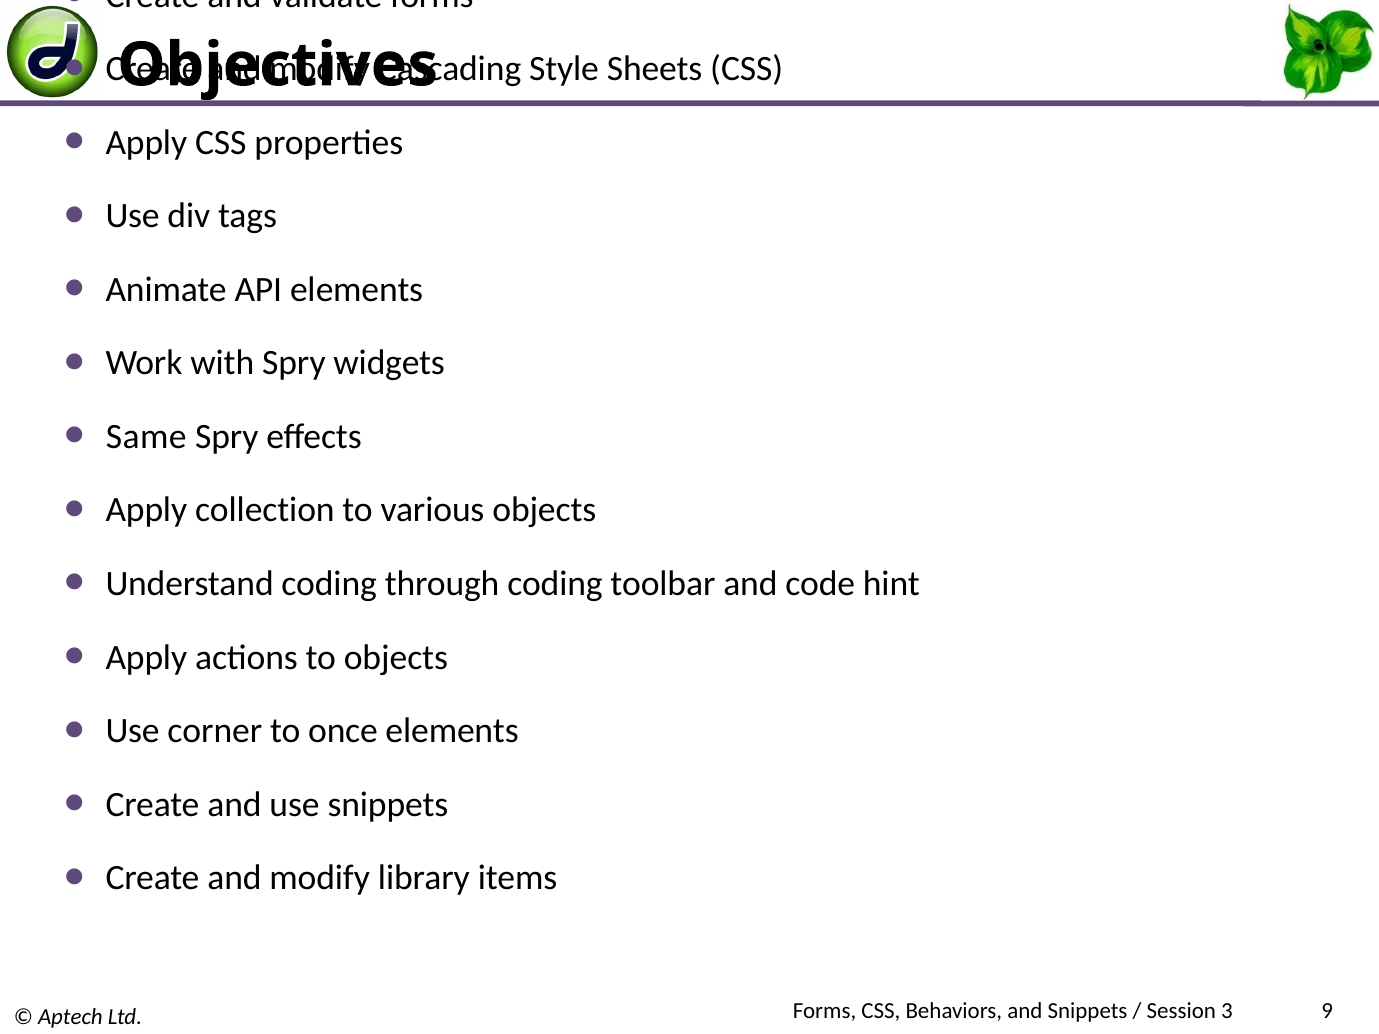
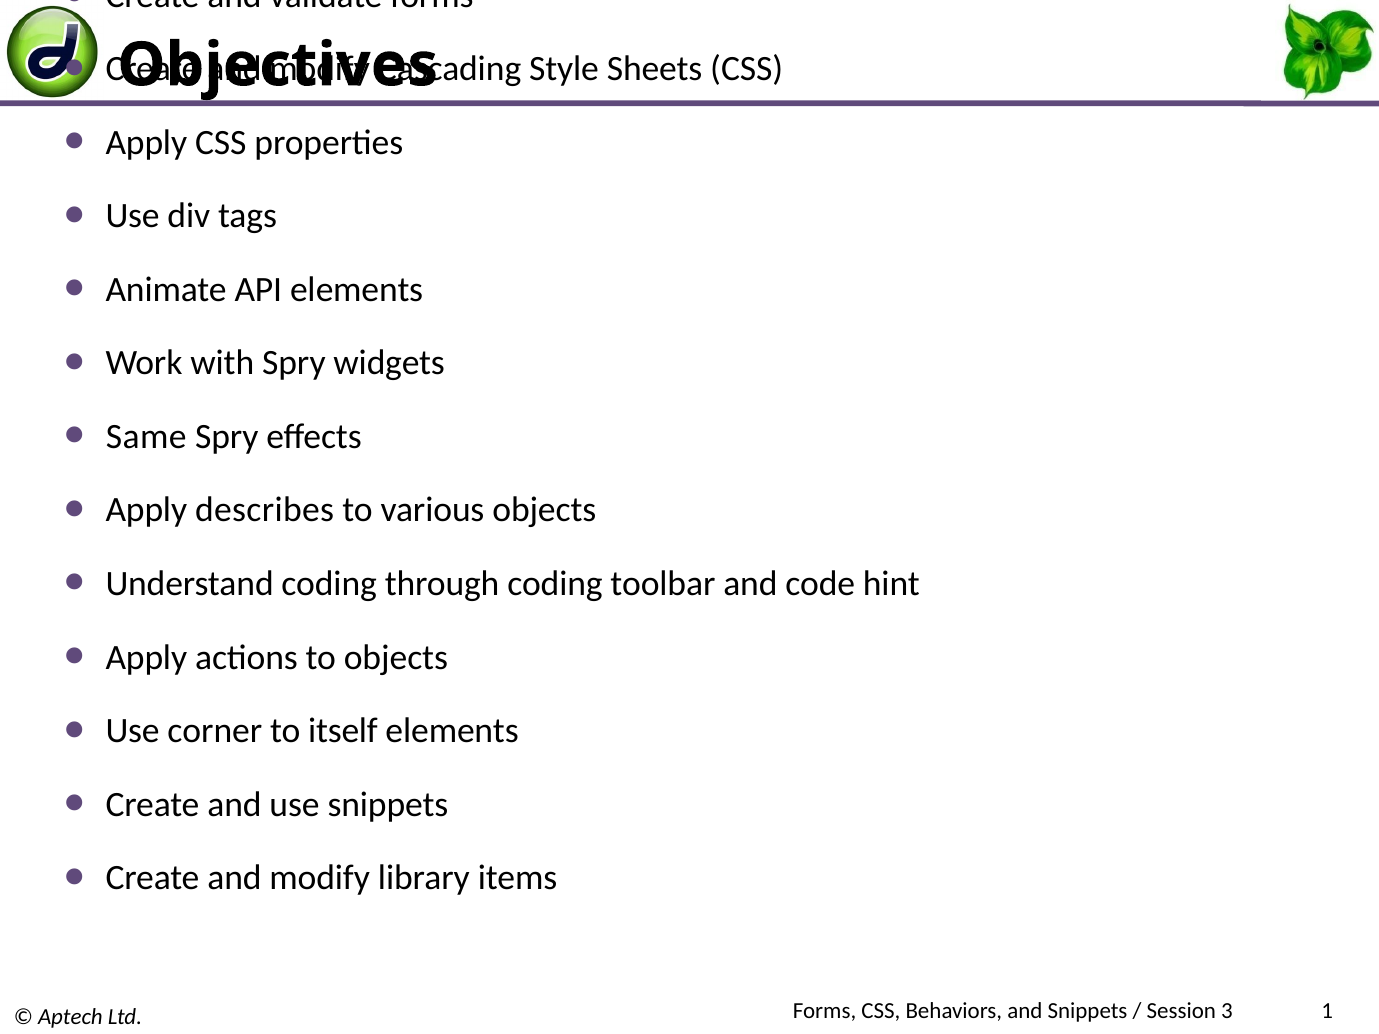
collection: collection -> describes
once: once -> itself
9: 9 -> 1
